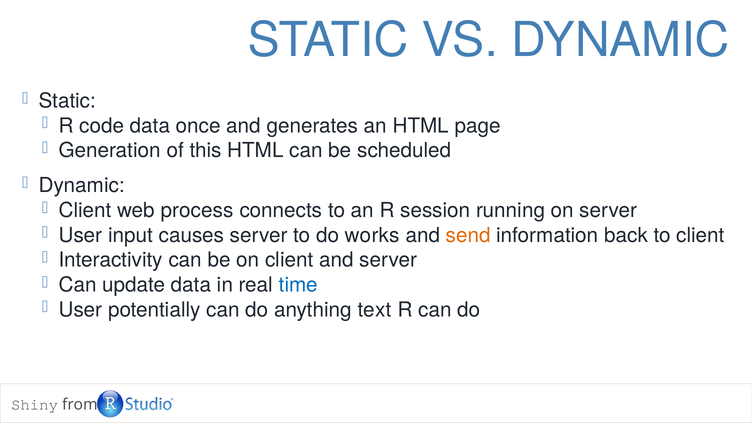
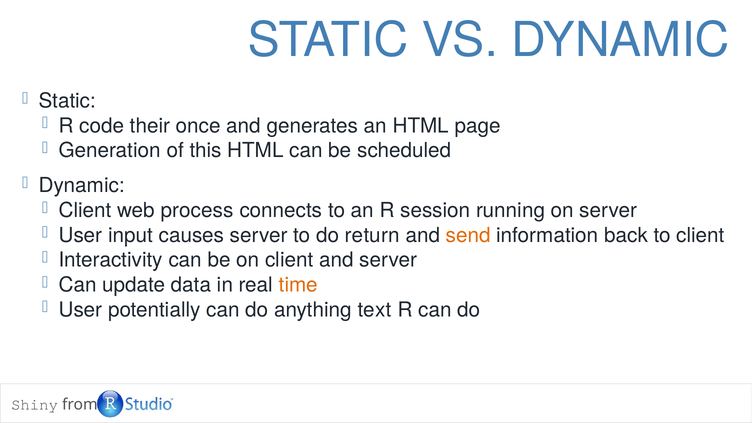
code data: data -> their
works: works -> return
time colour: blue -> orange
